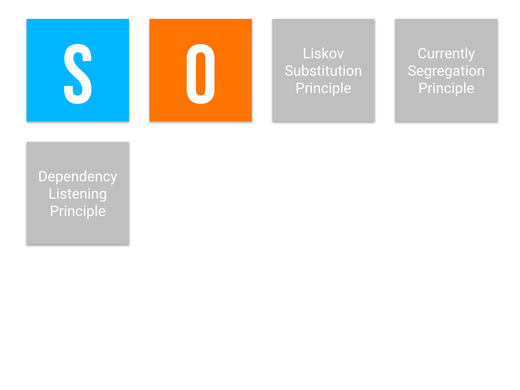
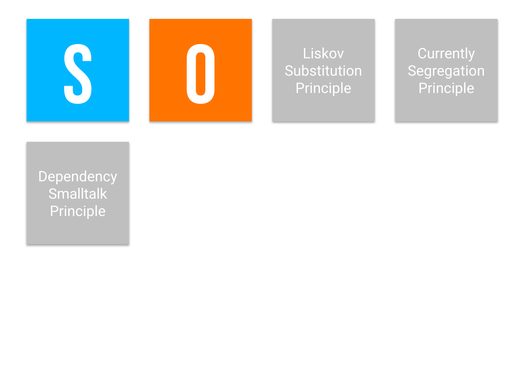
Listening: Listening -> Smalltalk
